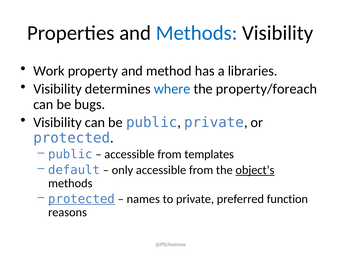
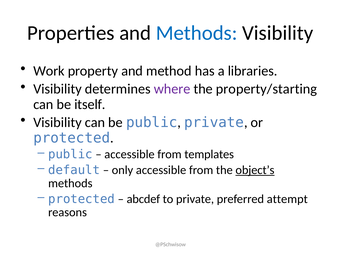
where colour: blue -> purple
property/foreach: property/foreach -> property/starting
bugs: bugs -> itself
protected at (82, 199) underline: present -> none
names: names -> abcdef
function: function -> attempt
